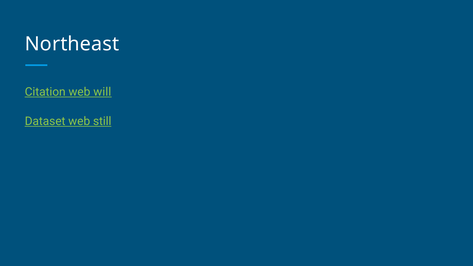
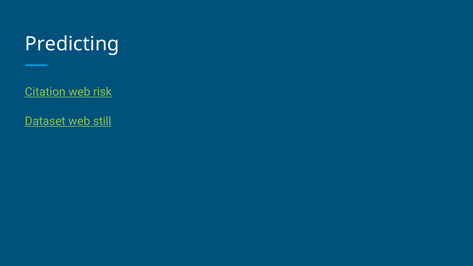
Northeast: Northeast -> Predicting
will: will -> risk
